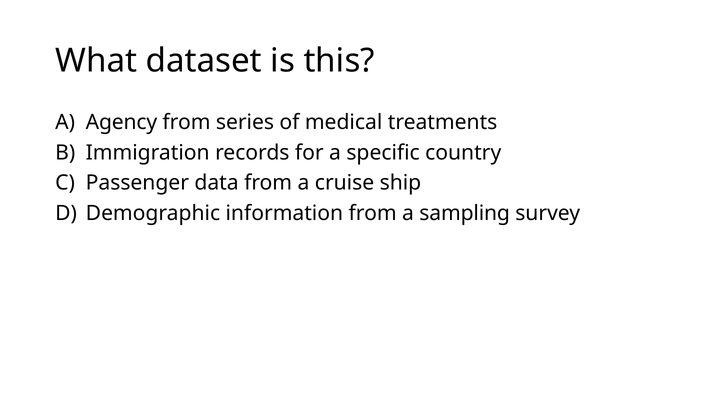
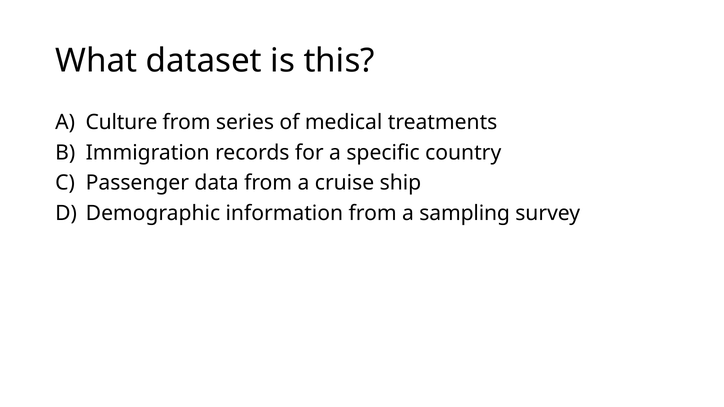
Agency: Agency -> Culture
